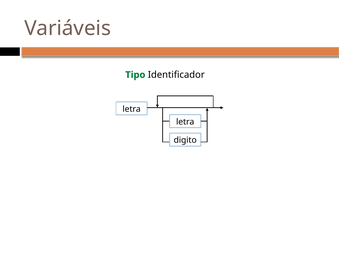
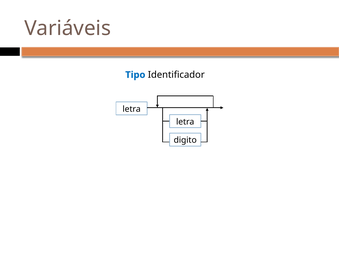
Tipo colour: green -> blue
